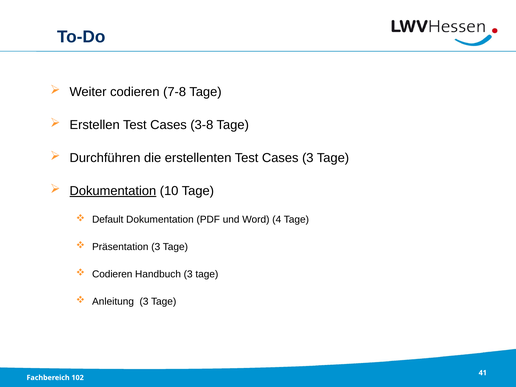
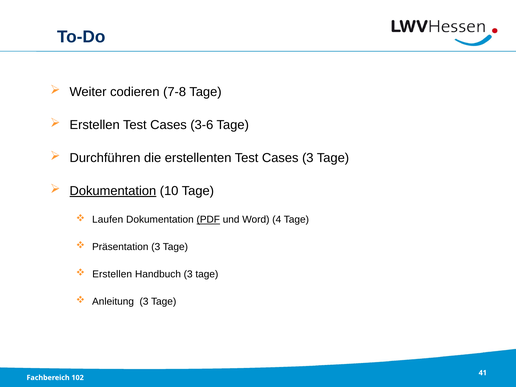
3-8: 3-8 -> 3-6
Default: Default -> Laufen
PDF underline: none -> present
Codieren at (112, 274): Codieren -> Erstellen
